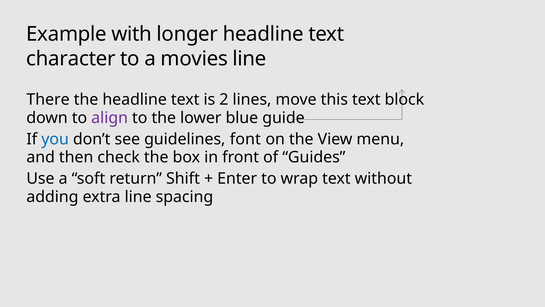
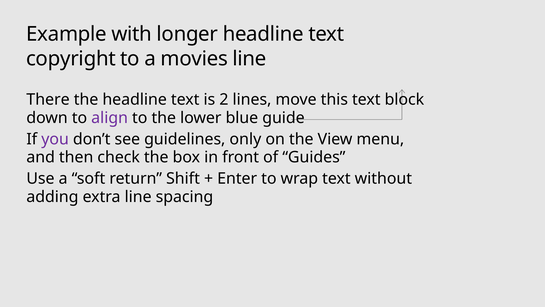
character: character -> copyright
you colour: blue -> purple
font: font -> only
